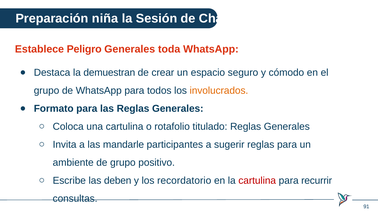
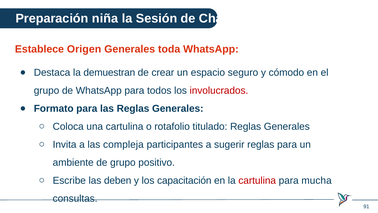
Peligro: Peligro -> Origen
involucrados colour: orange -> red
mandarle: mandarle -> compleja
recordatorio: recordatorio -> capacitación
recurrir: recurrir -> mucha
